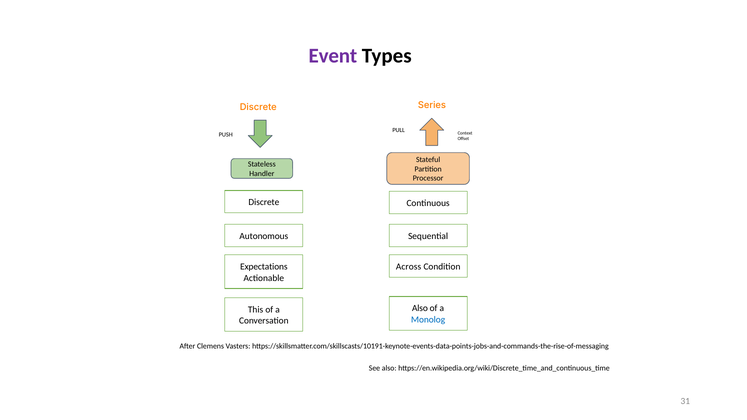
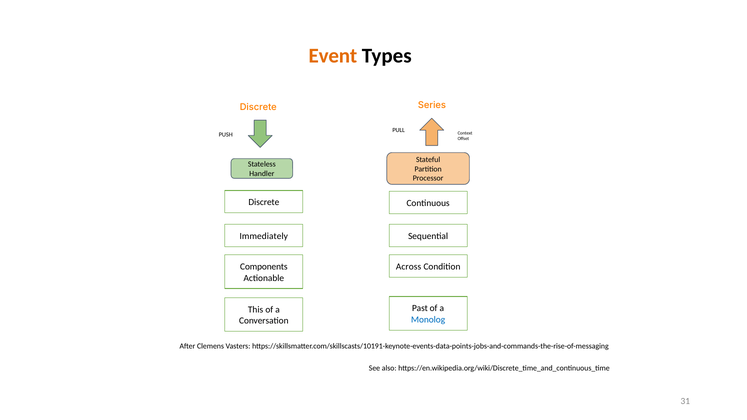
Event colour: purple -> orange
Autonomous: Autonomous -> Immediately
Expectations: Expectations -> Components
Also at (420, 308): Also -> Past
